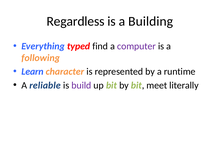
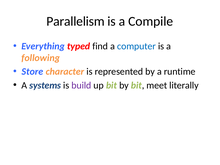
Regardless: Regardless -> Parallelism
Building: Building -> Compile
computer colour: purple -> blue
Learn: Learn -> Store
reliable: reliable -> systems
